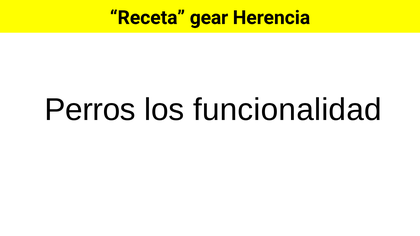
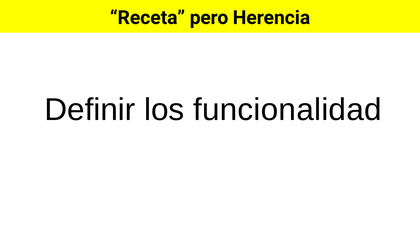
gear: gear -> pero
Perros: Perros -> Definir
